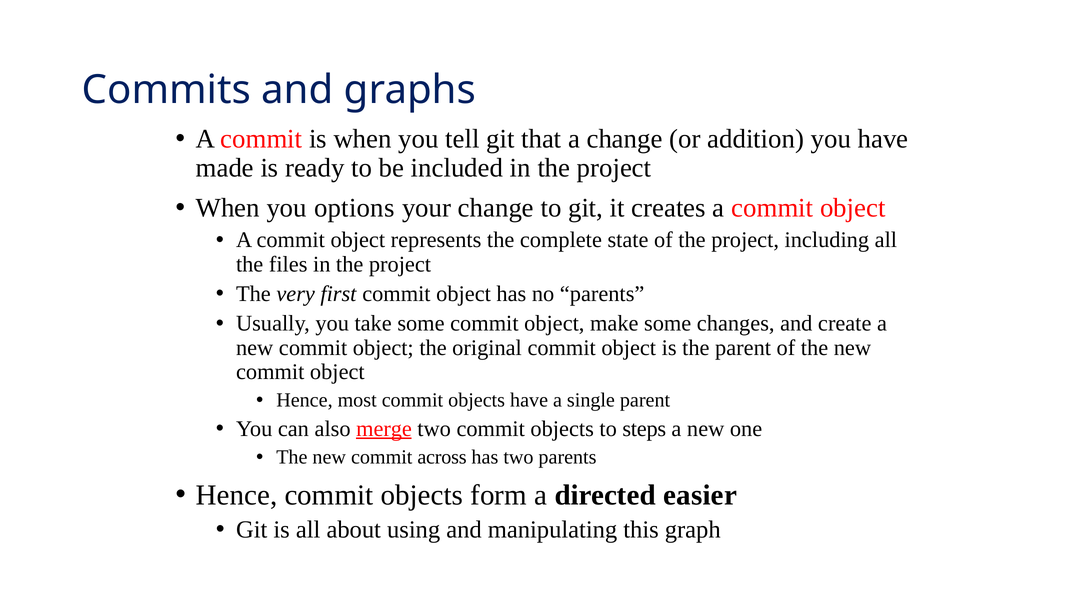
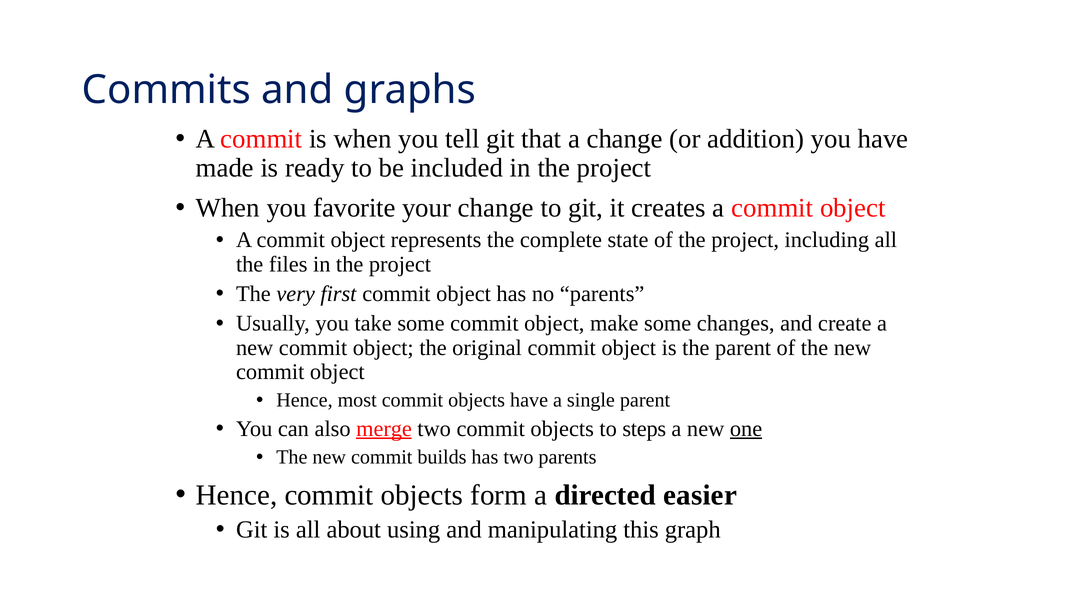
options: options -> favorite
one underline: none -> present
across: across -> builds
